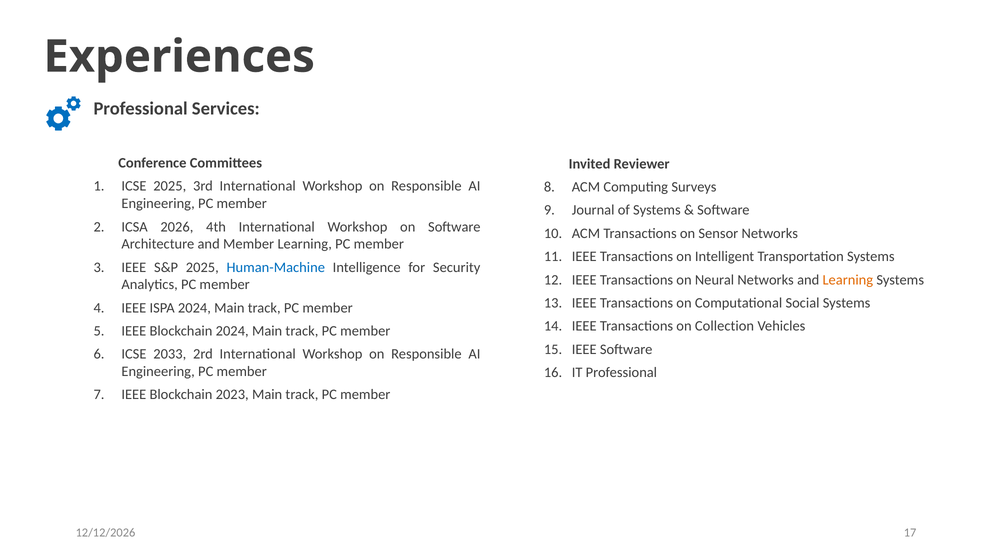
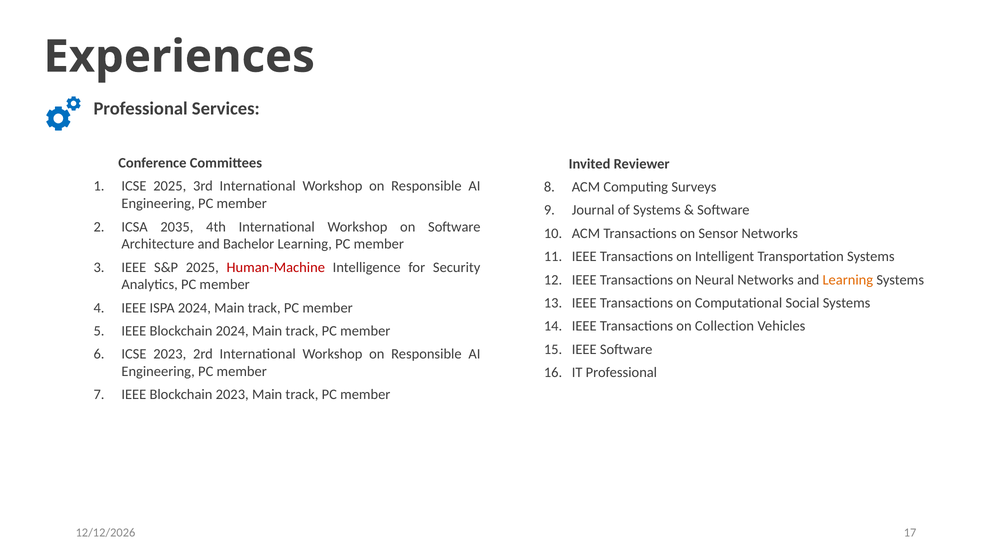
2026: 2026 -> 2035
and Member: Member -> Bachelor
Human-Machine colour: blue -> red
ICSE 2033: 2033 -> 2023
